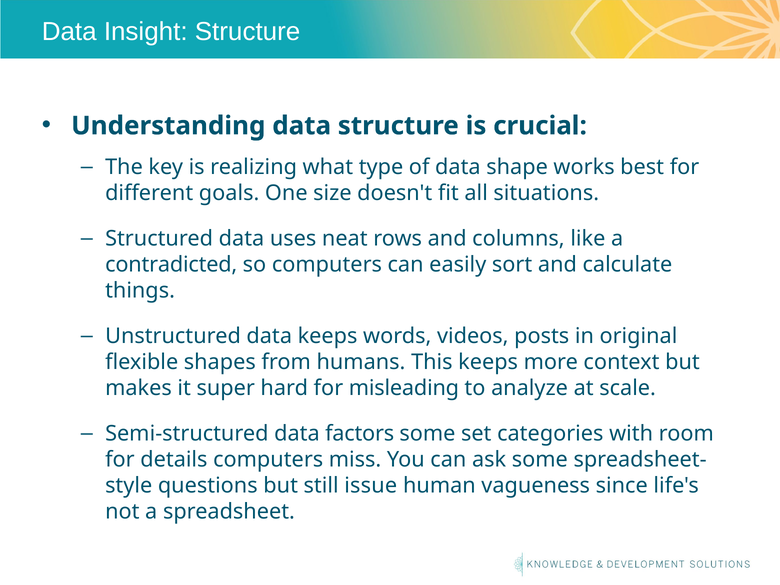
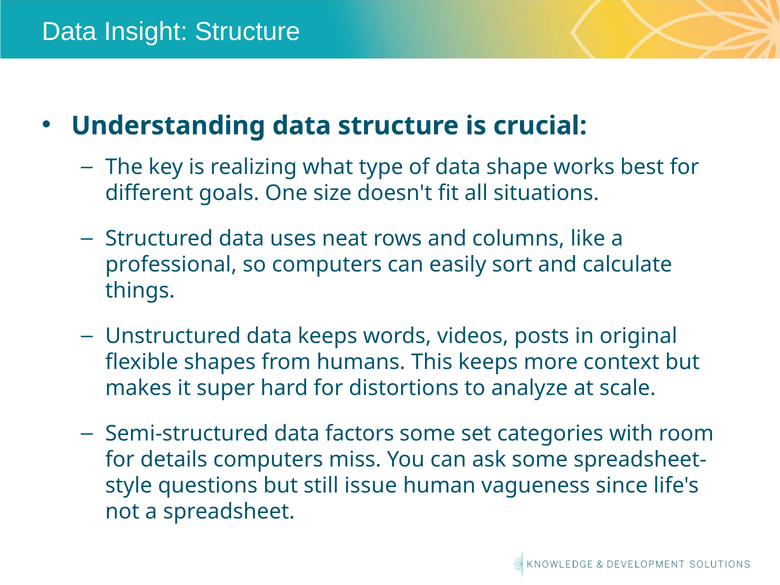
contradicted: contradicted -> professional
misleading: misleading -> distortions
